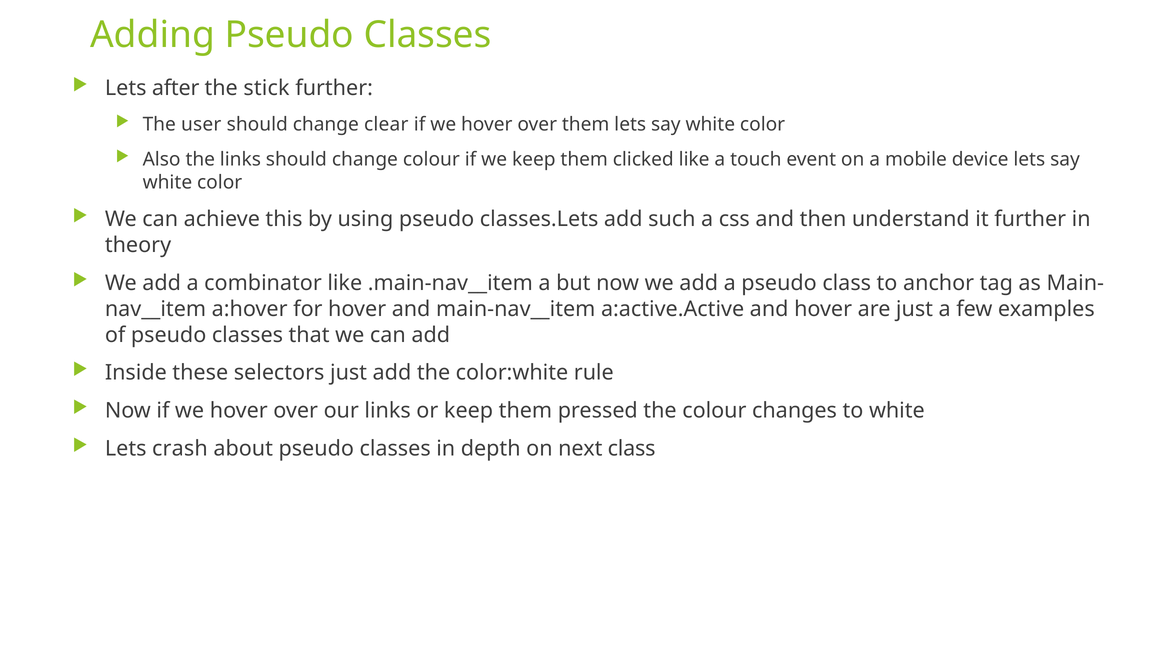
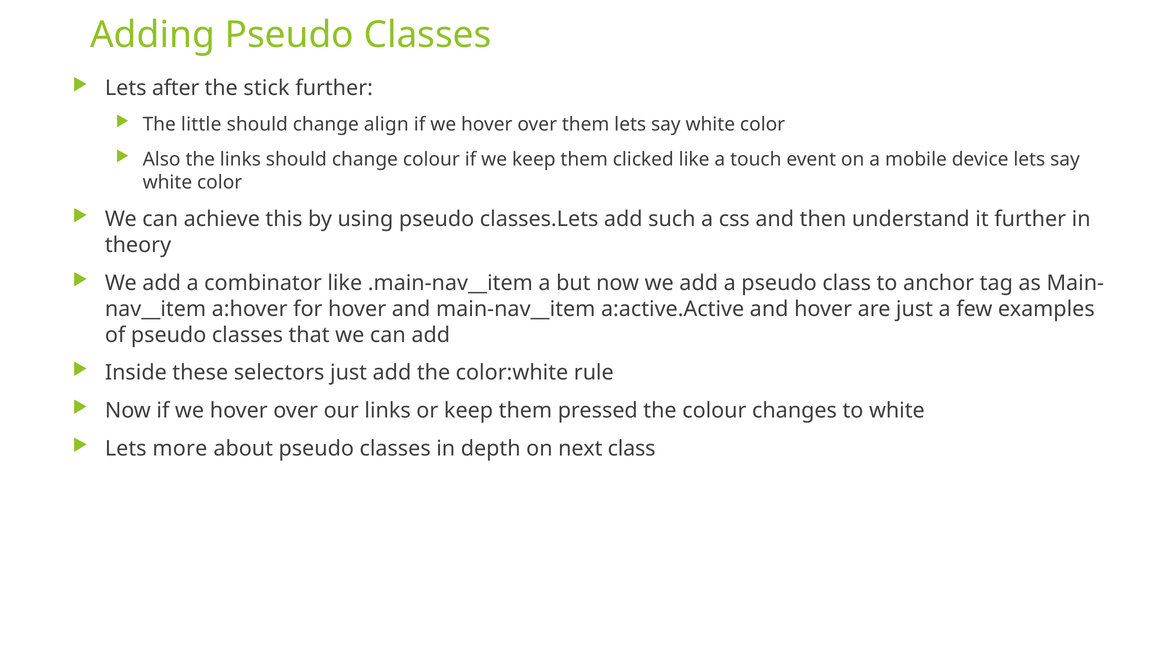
user: user -> little
clear: clear -> align
crash: crash -> more
